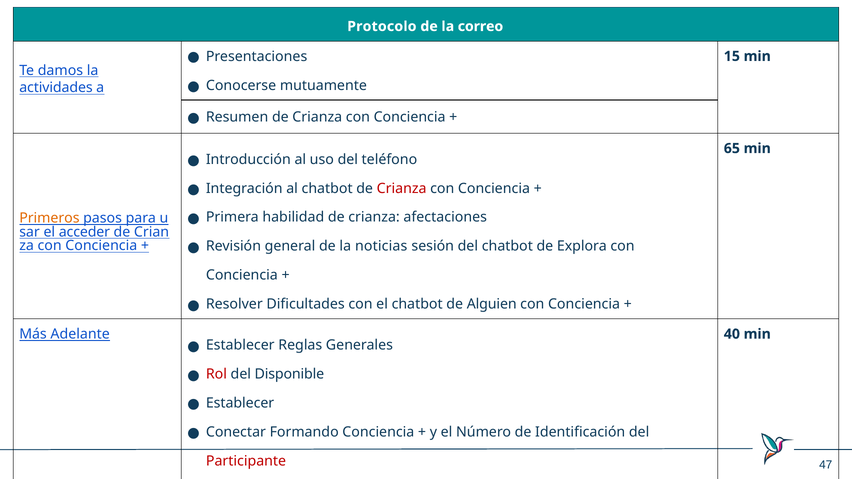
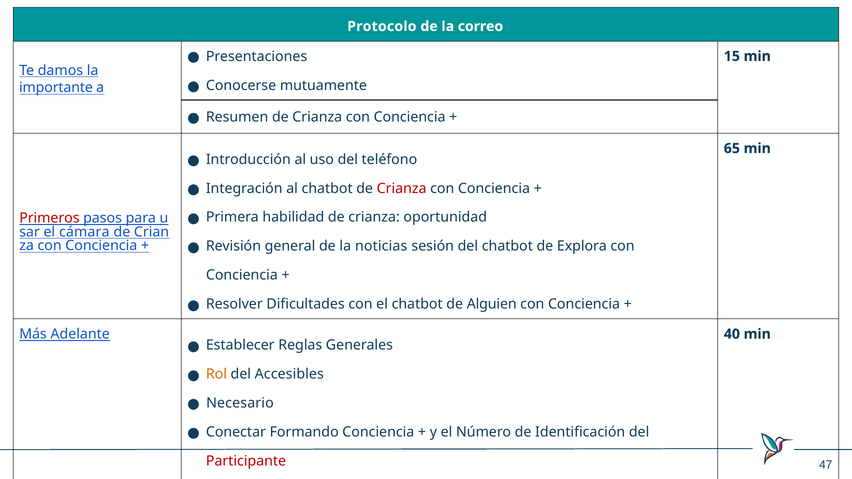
actividades: actividades -> importante
afectaciones: afectaciones -> oportunidad
Primeros colour: orange -> red
acceder: acceder -> cámara
Rol colour: red -> orange
Disponible: Disponible -> Accesibles
Establecer at (240, 403): Establecer -> Necesario
